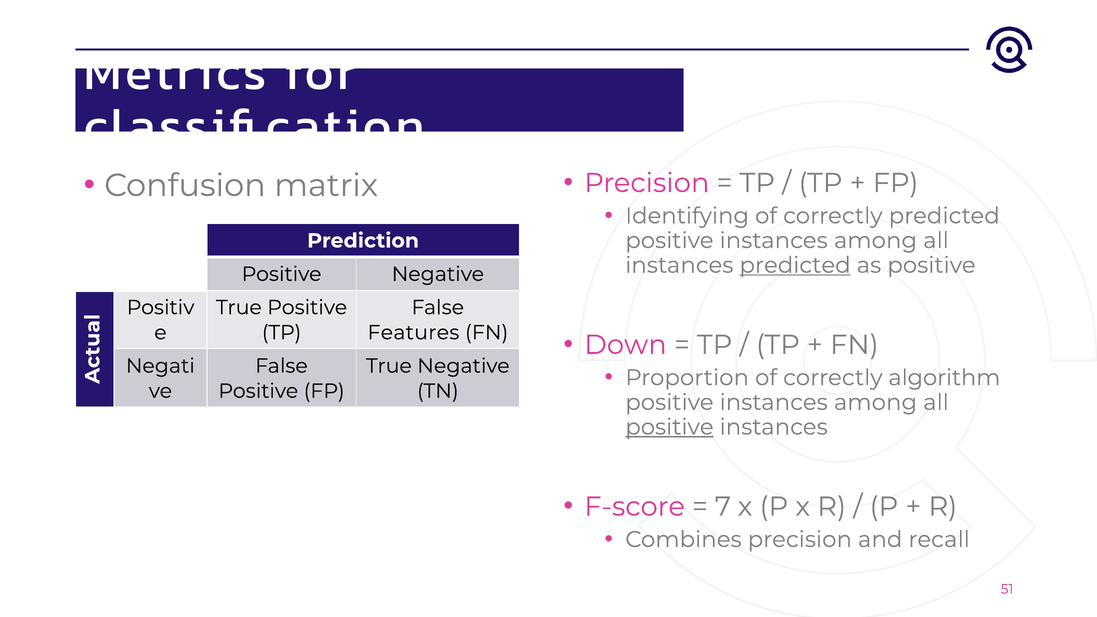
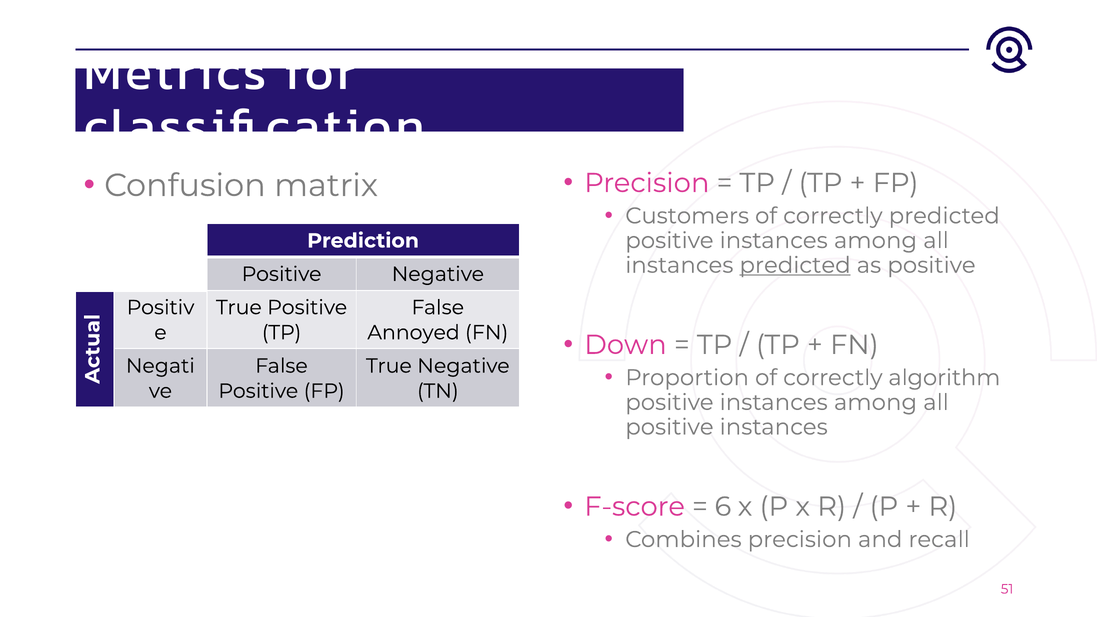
Identifying: Identifying -> Customers
Features: Features -> Annoyed
positive at (669, 427) underline: present -> none
7: 7 -> 6
